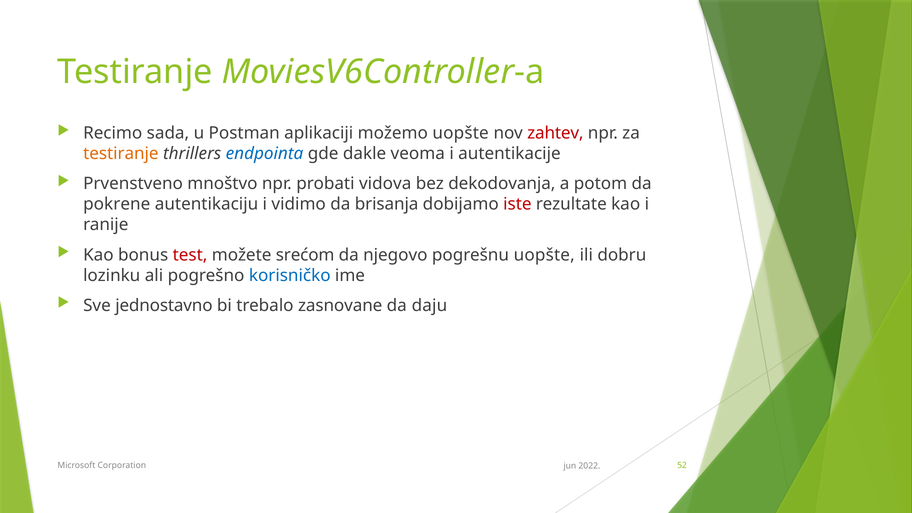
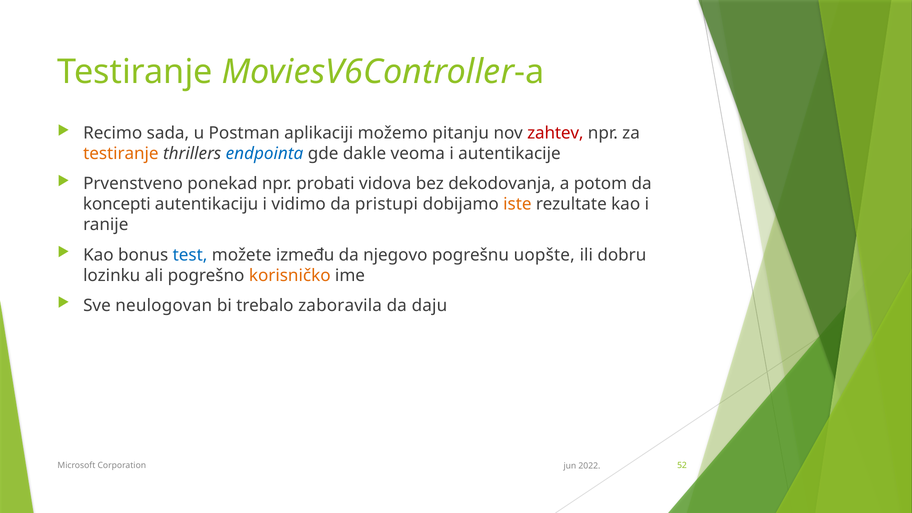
možemo uopšte: uopšte -> pitanju
mnoštvo: mnoštvo -> ponekad
pokrene: pokrene -> koncepti
brisanja: brisanja -> pristupi
iste colour: red -> orange
test colour: red -> blue
srećom: srećom -> između
korisničko colour: blue -> orange
jednostavno: jednostavno -> neulogovan
zasnovane: zasnovane -> zaboravila
